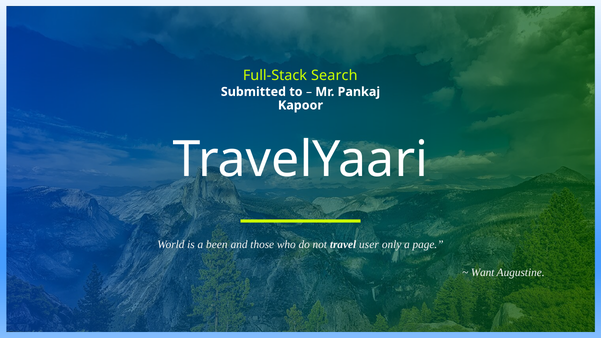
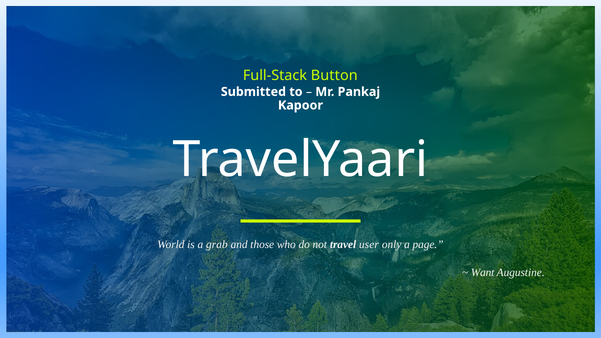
Search: Search -> Button
been: been -> grab
